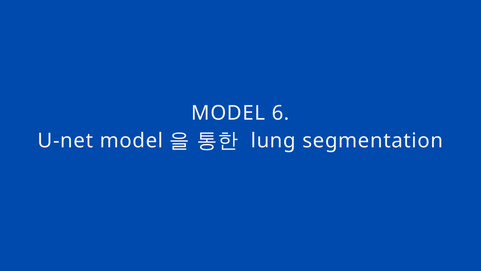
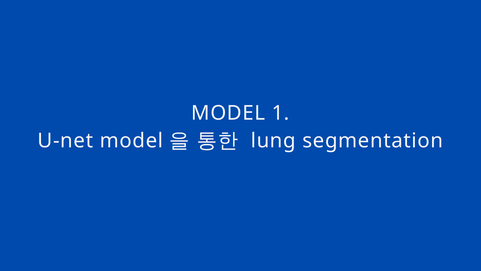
6: 6 -> 1
